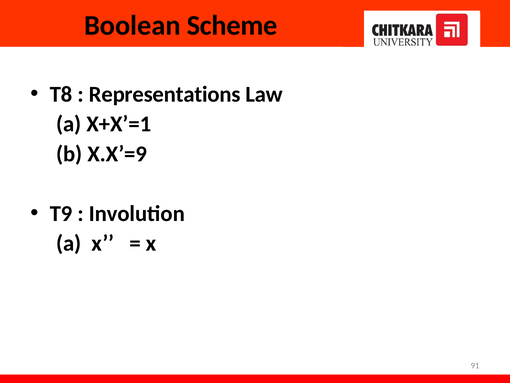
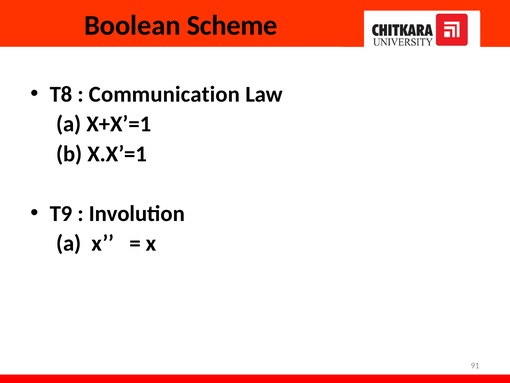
Representations: Representations -> Communication
X.X’=9: X.X’=9 -> X.X’=1
